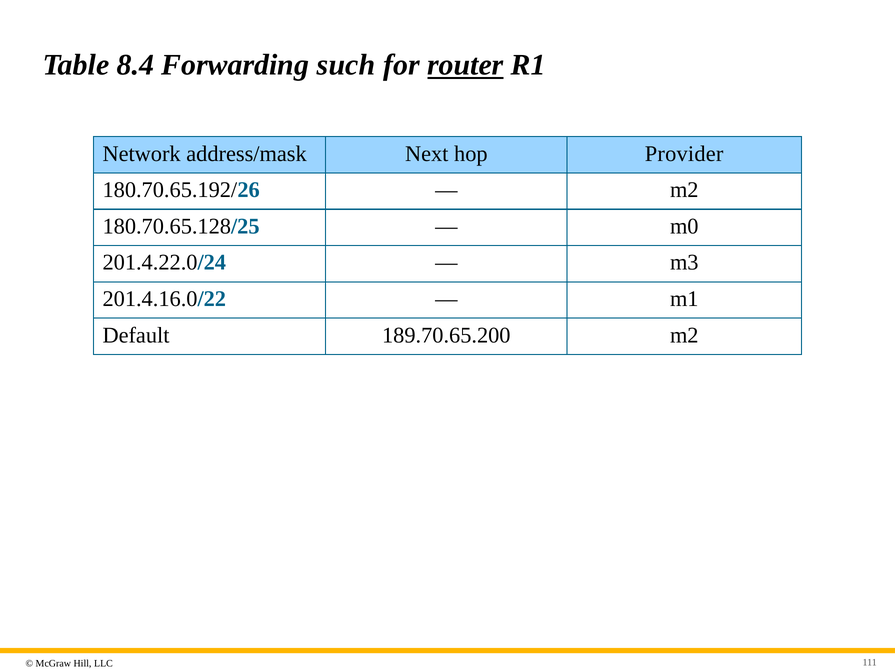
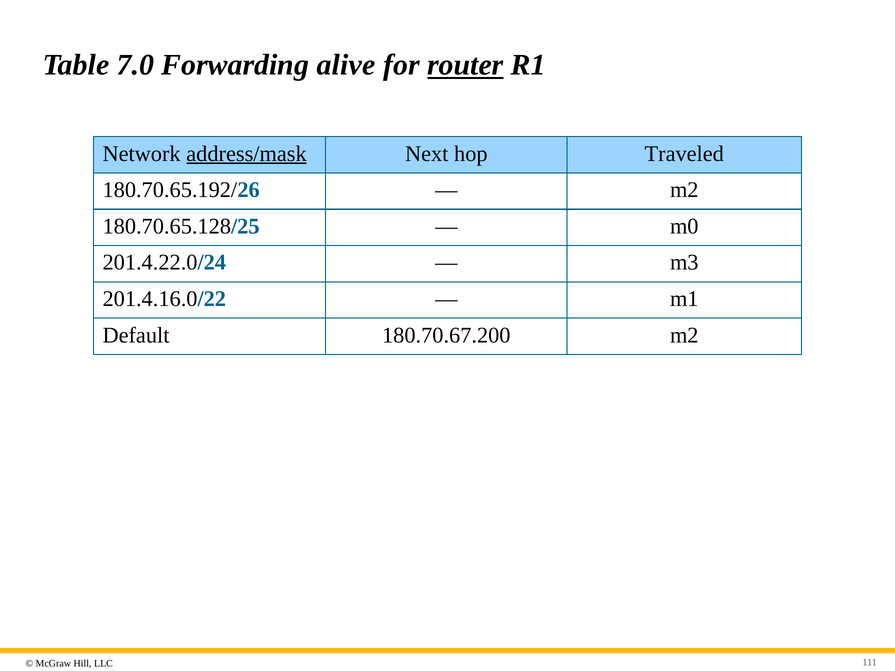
8.4: 8.4 -> 7.0
such: such -> alive
address/mask underline: none -> present
Provider: Provider -> Traveled
189.70.65.200: 189.70.65.200 -> 180.70.67.200
